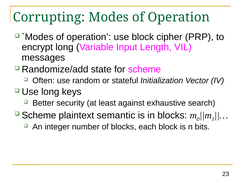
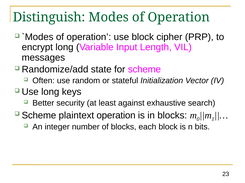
Corrupting: Corrupting -> Distinguish
plaintext semantic: semantic -> operation
